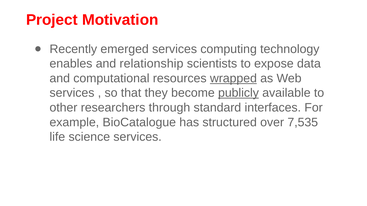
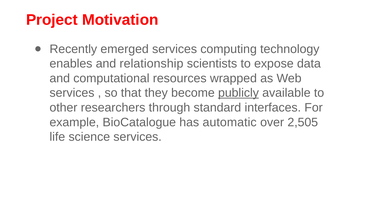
wrapped underline: present -> none
structured: structured -> automatic
7,535: 7,535 -> 2,505
